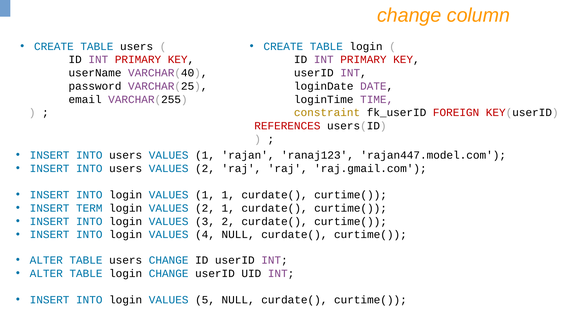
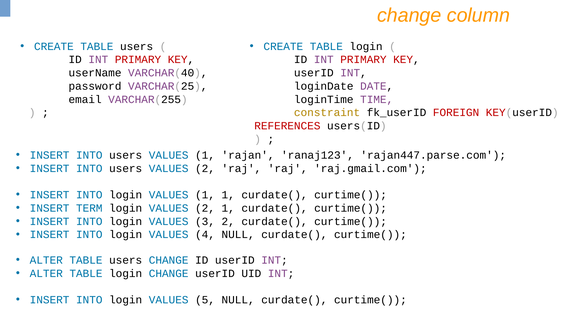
rajan447.model.com: rajan447.model.com -> rajan447.parse.com
